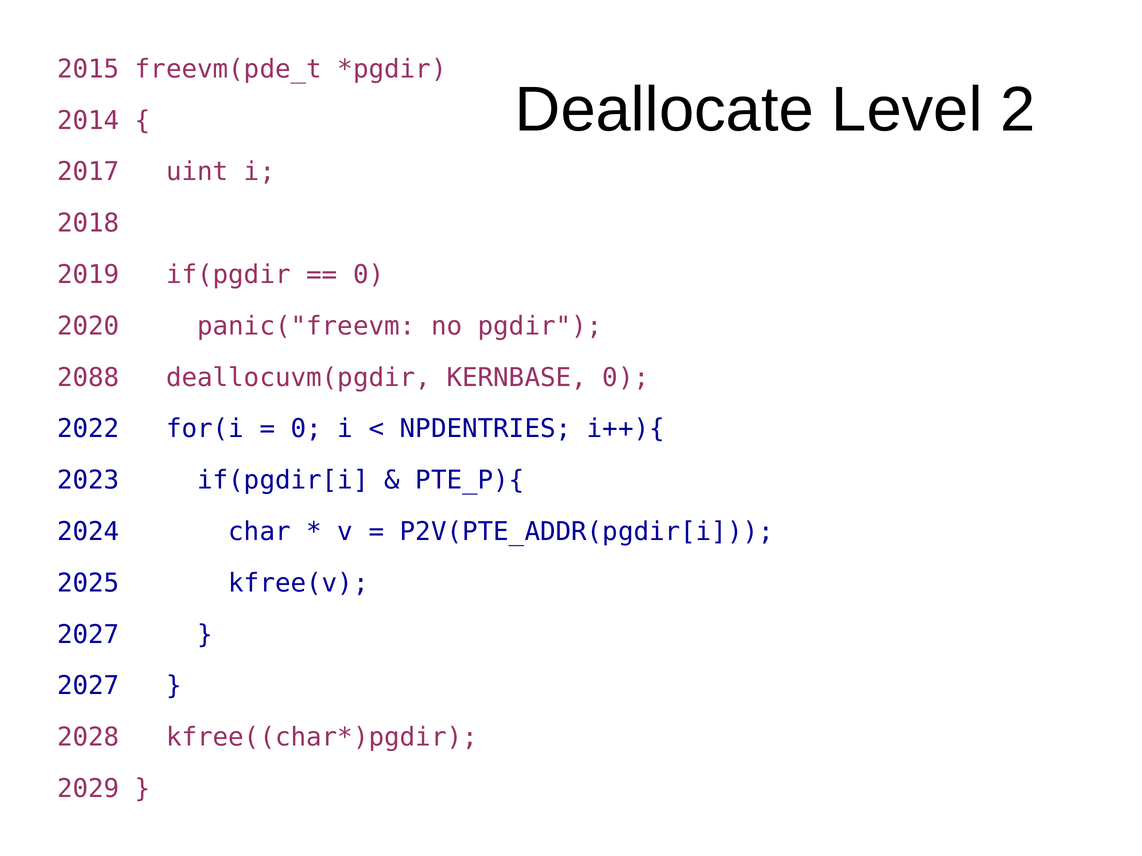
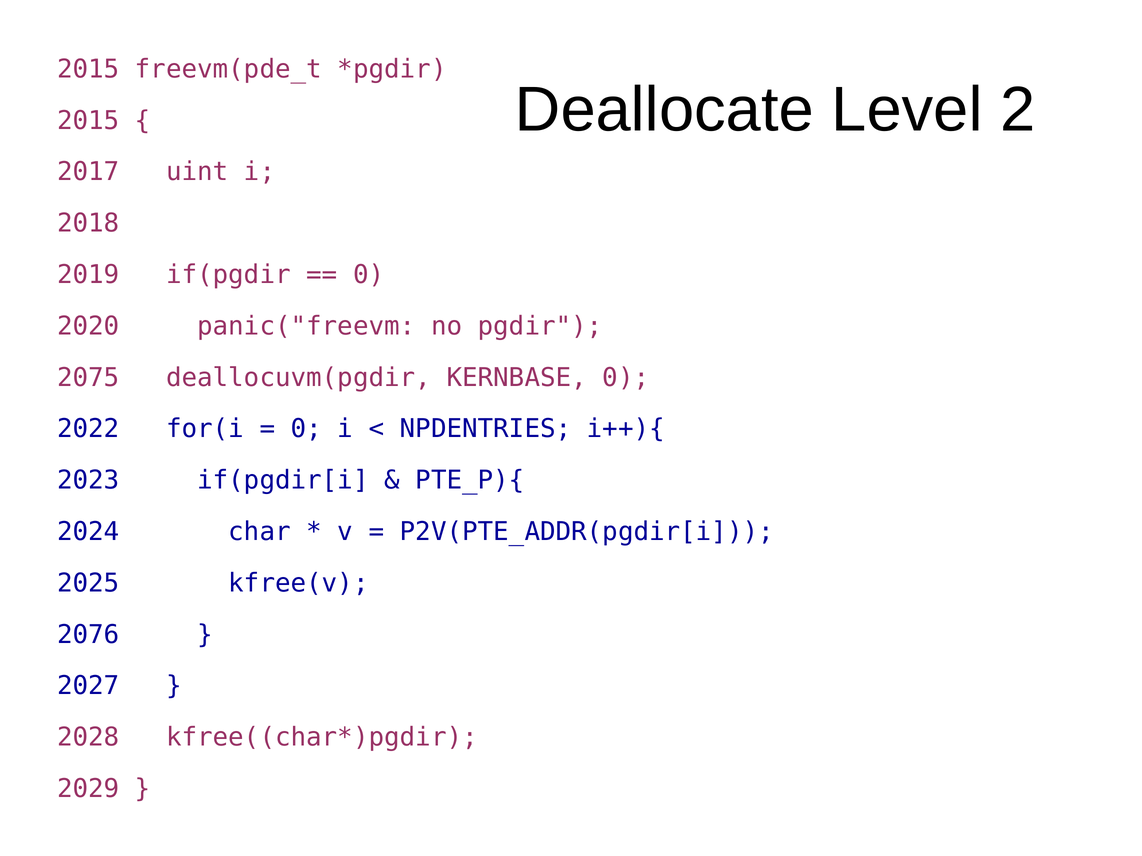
2014 at (88, 121): 2014 -> 2015
2088: 2088 -> 2075
2027 at (88, 635): 2027 -> 2076
